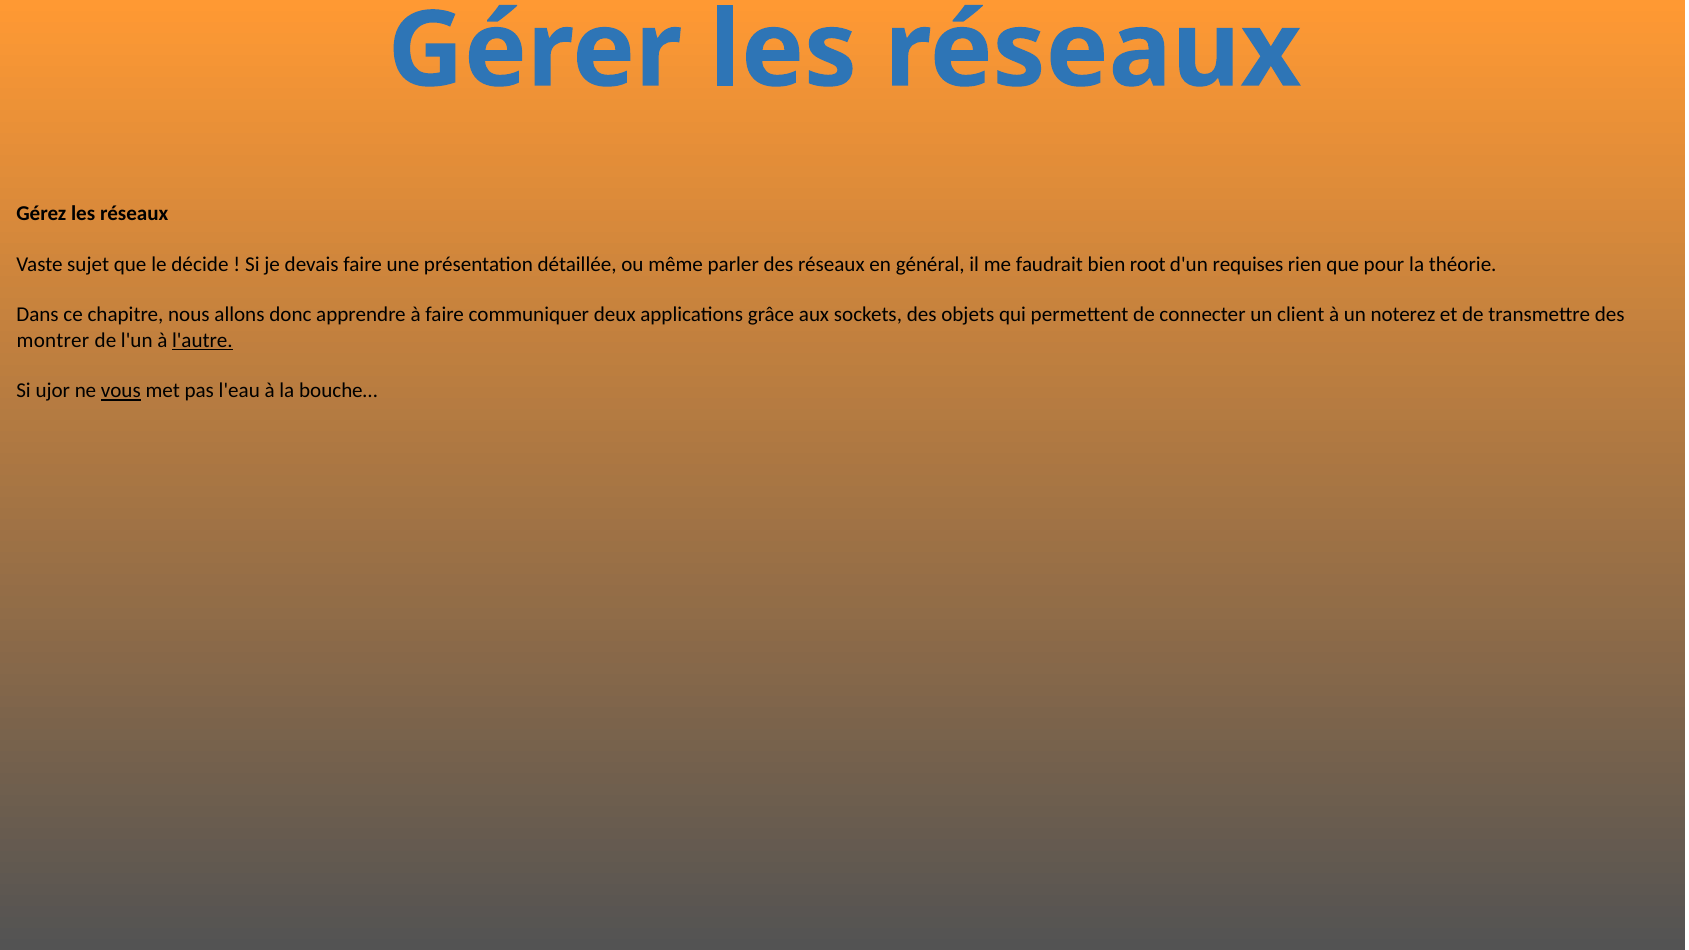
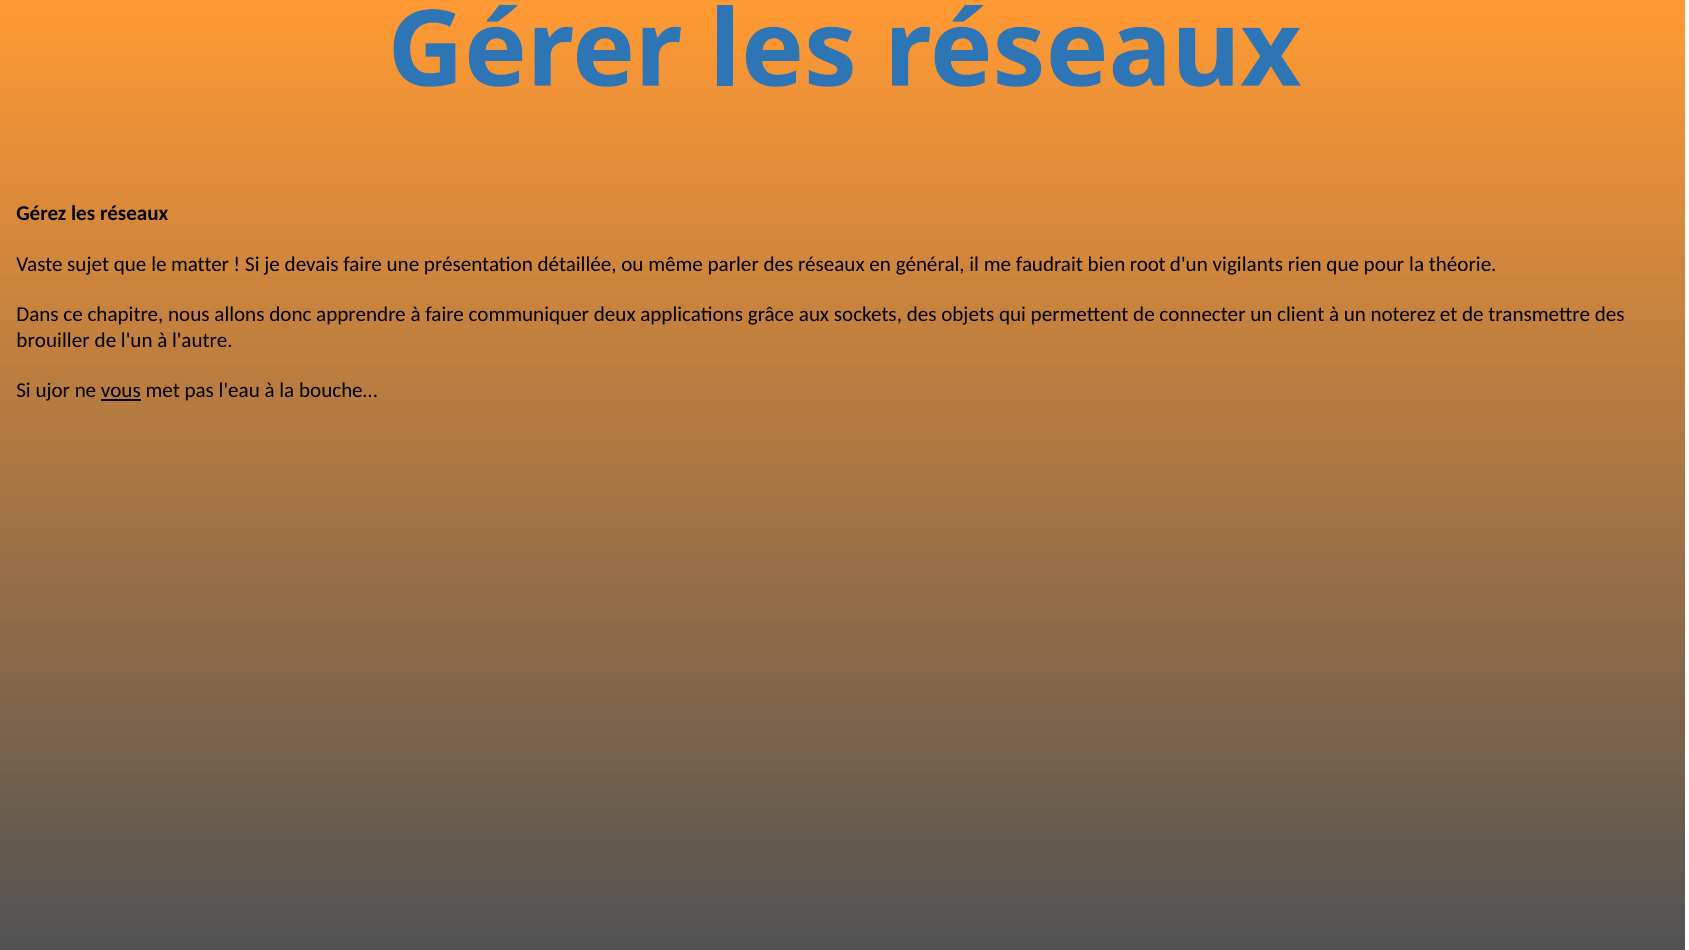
décide: décide -> matter
requises: requises -> vigilants
montrer: montrer -> brouiller
l'autre underline: present -> none
